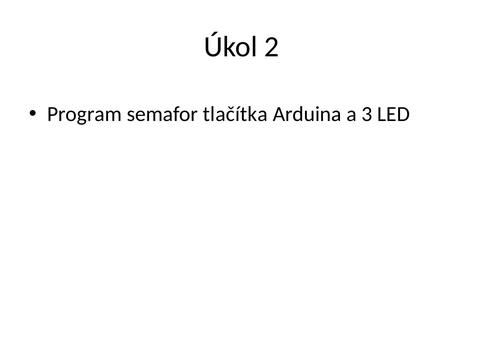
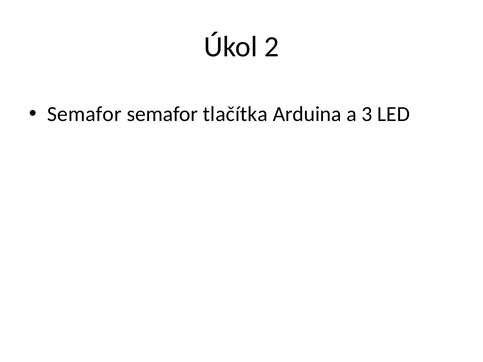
Program at (84, 114): Program -> Semafor
